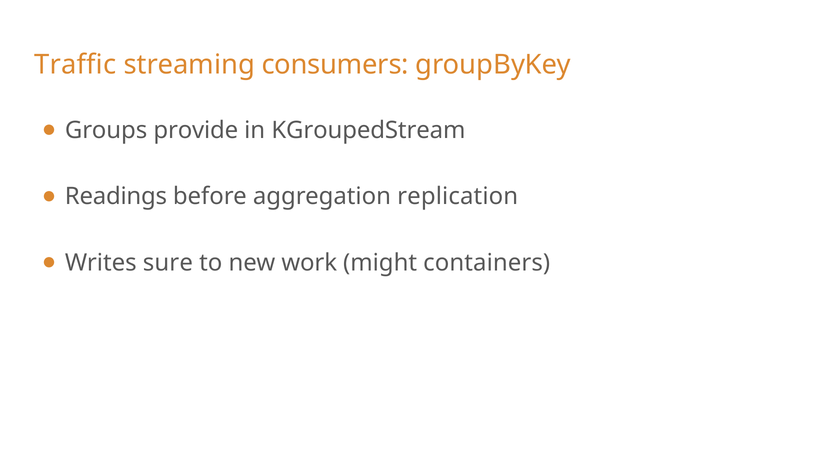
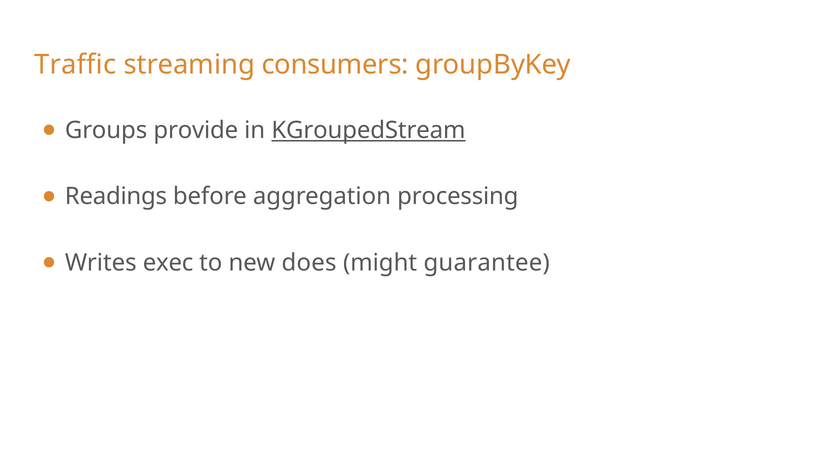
KGroupedStream underline: none -> present
replication: replication -> processing
sure: sure -> exec
work: work -> does
containers: containers -> guarantee
